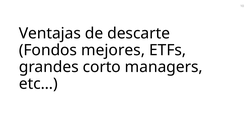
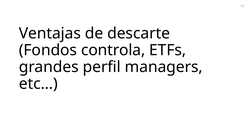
mejores: mejores -> controla
corto: corto -> perfil
